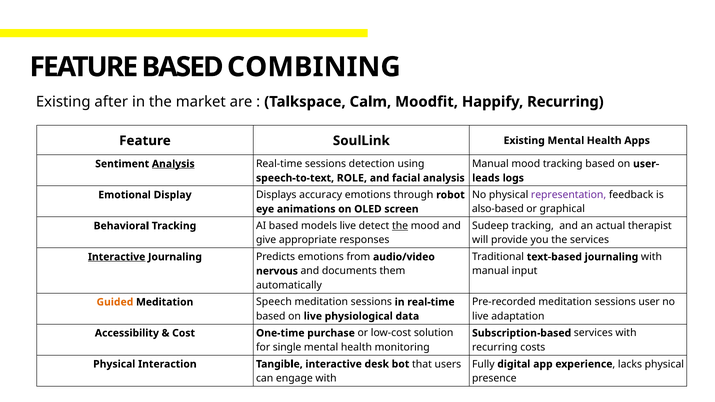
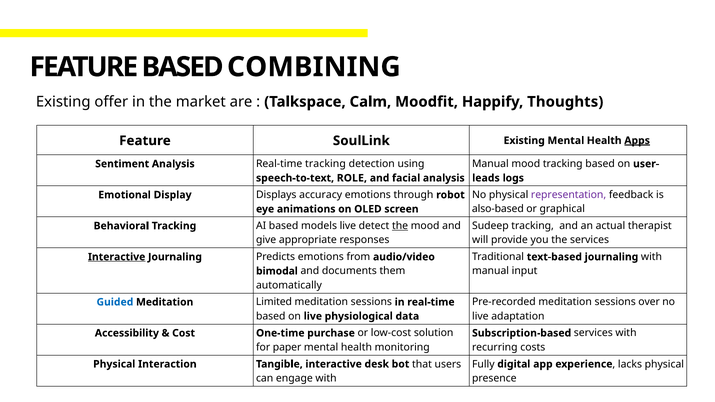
after: after -> offer
Happify Recurring: Recurring -> Thoughts
Apps underline: none -> present
Analysis at (173, 164) underline: present -> none
Real-time sessions: sessions -> tracking
nervous: nervous -> bimodal
user: user -> over
Guided colour: orange -> blue
Speech: Speech -> Limited
single: single -> paper
